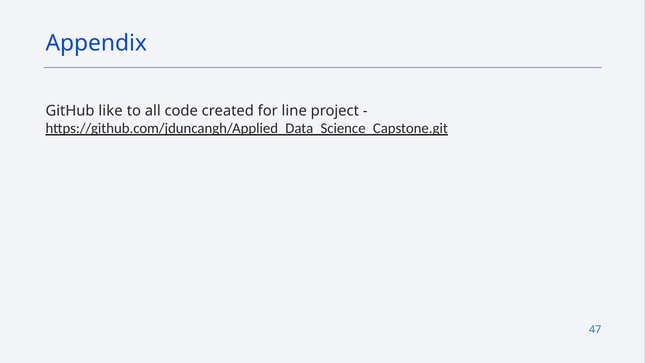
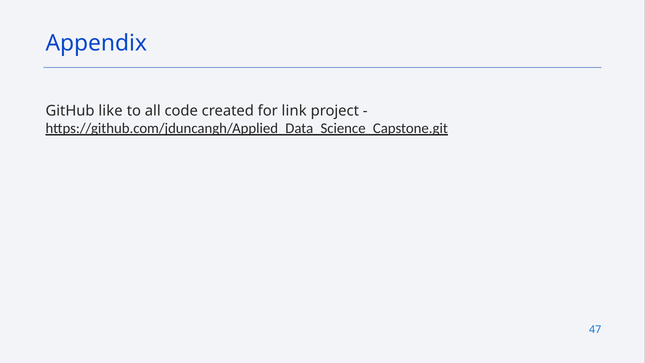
line: line -> link
